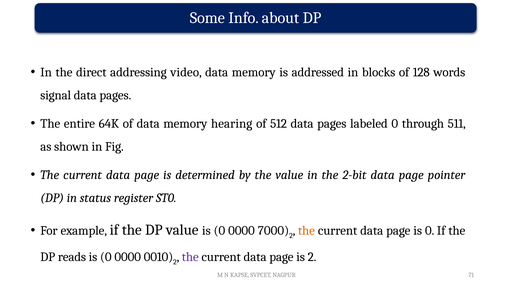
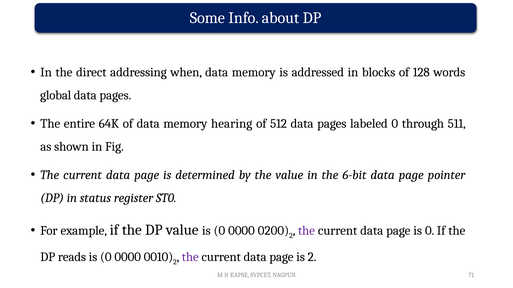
video: video -> when
signal: signal -> global
2-bit: 2-bit -> 6-bit
7000: 7000 -> 0200
the at (306, 231) colour: orange -> purple
